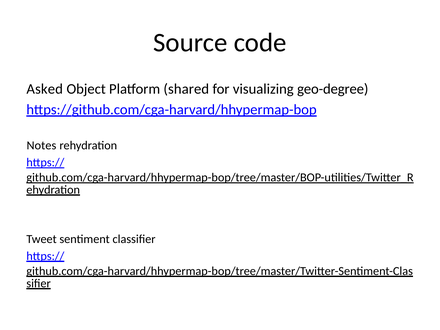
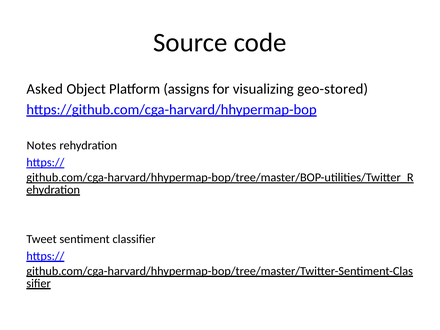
shared: shared -> assigns
geo-degree: geo-degree -> geo-stored
